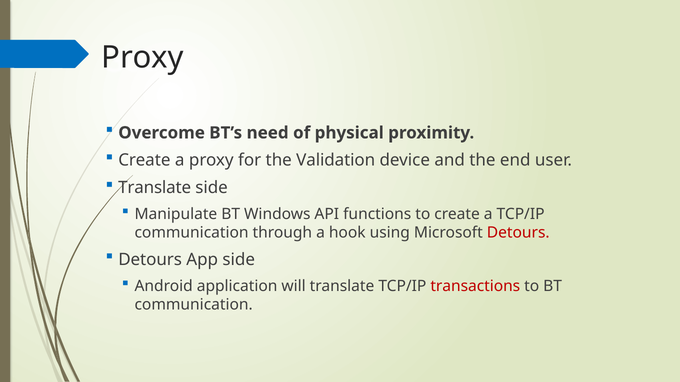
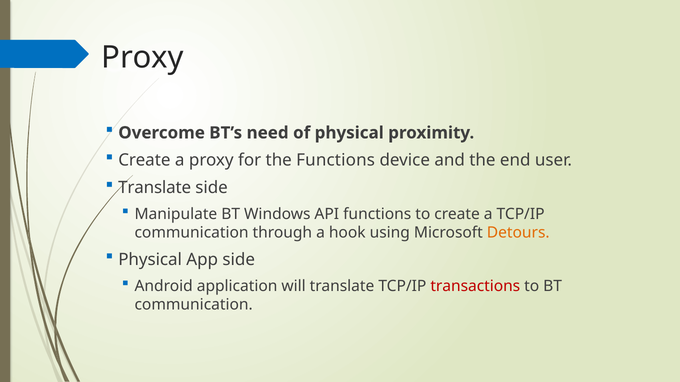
the Validation: Validation -> Functions
Detours at (518, 233) colour: red -> orange
Detours at (150, 260): Detours -> Physical
